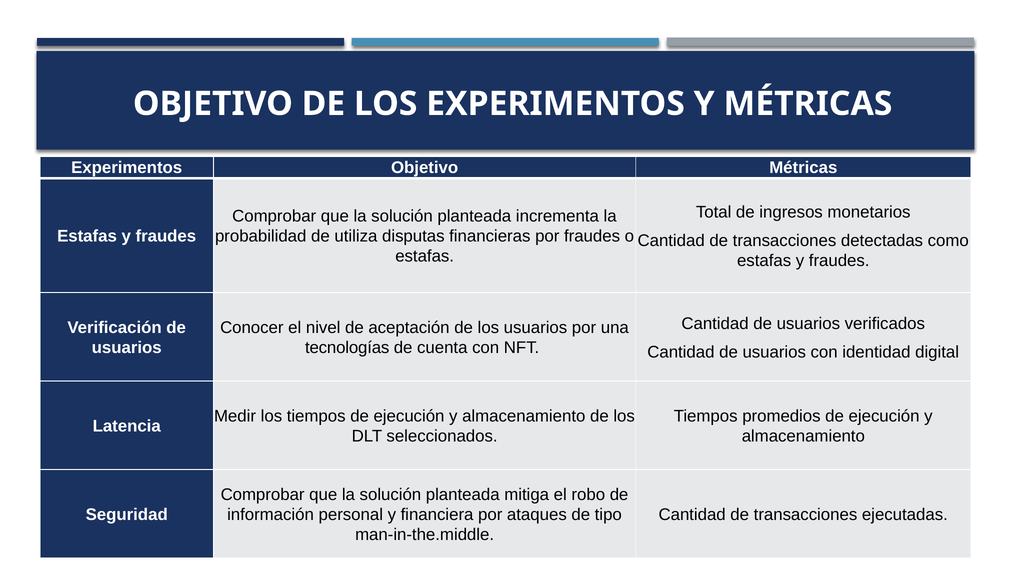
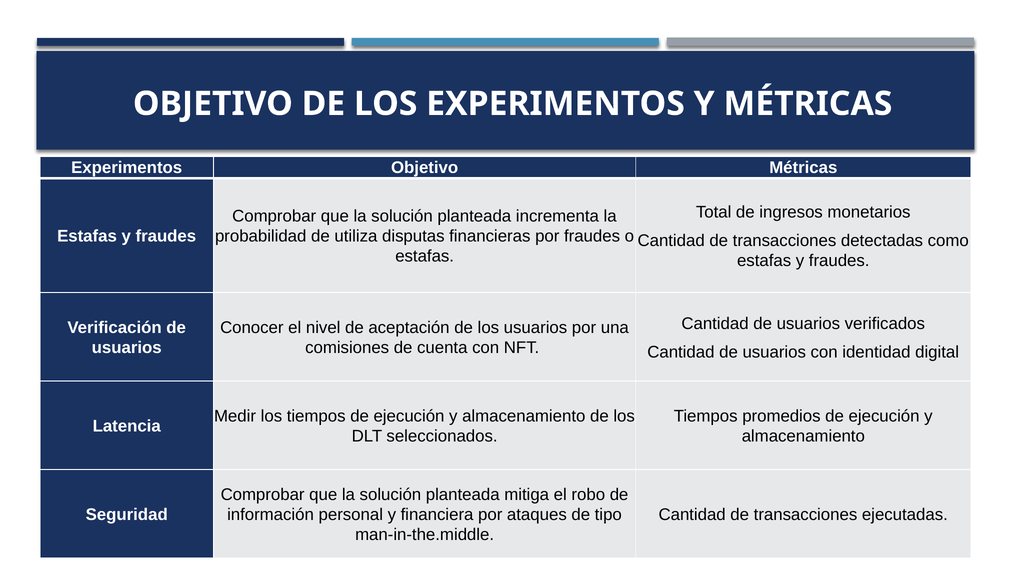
tecnologías: tecnologías -> comisiones
